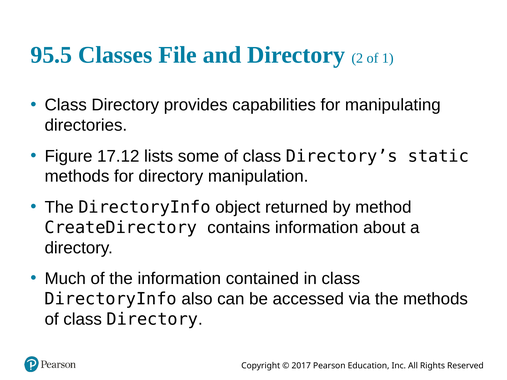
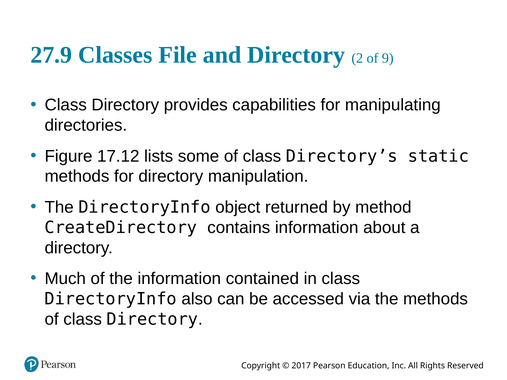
95.5: 95.5 -> 27.9
1: 1 -> 9
